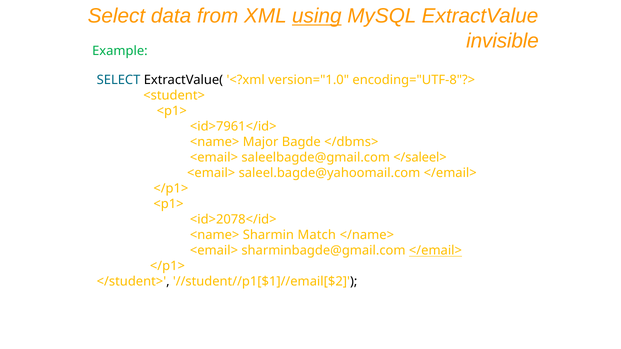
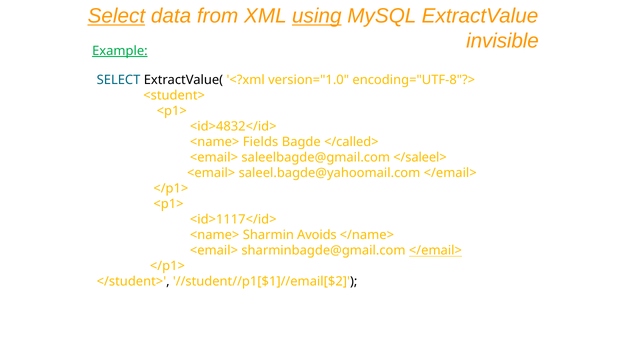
Select at (116, 16) underline: none -> present
Example underline: none -> present
<id>7961</id>: <id>7961</id> -> <id>4832</id>
Major: Major -> Fields
</dbms>: </dbms> -> </called>
<id>2078</id>: <id>2078</id> -> <id>1117</id>
Match: Match -> Avoids
